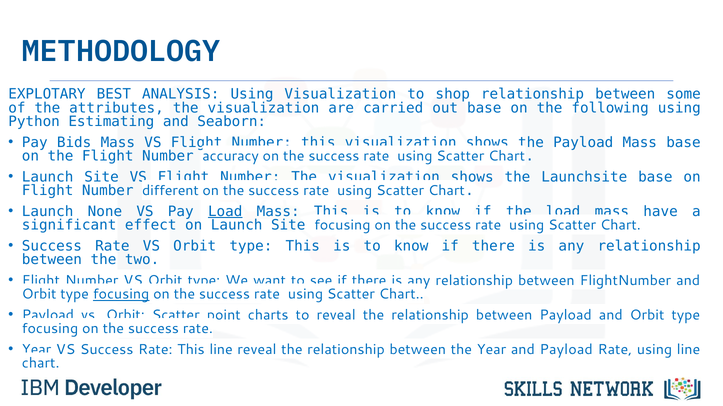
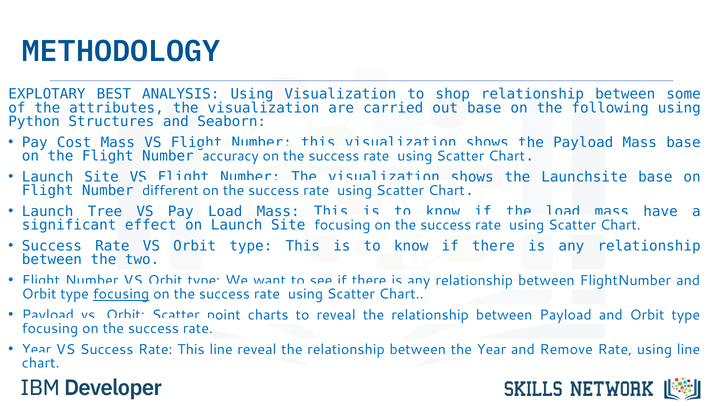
Estimating: Estimating -> Structures
Bids: Bids -> Cost
None: None -> Tree
Load at (225, 212) underline: present -> none
and Payload: Payload -> Remove
